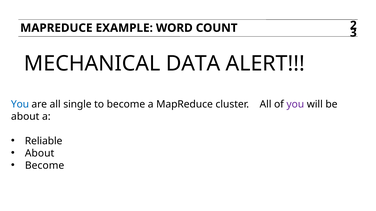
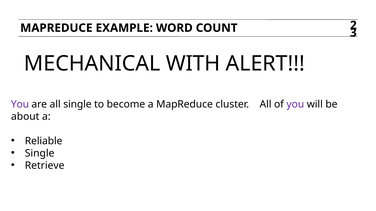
DATA: DATA -> WITH
You at (20, 104) colour: blue -> purple
About at (40, 153): About -> Single
Become at (45, 165): Become -> Retrieve
